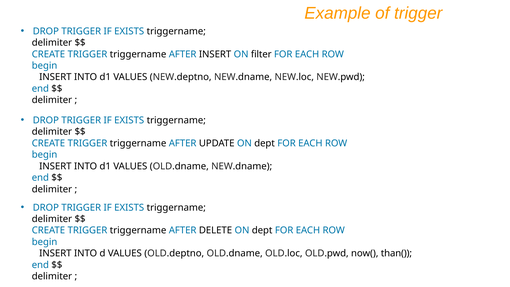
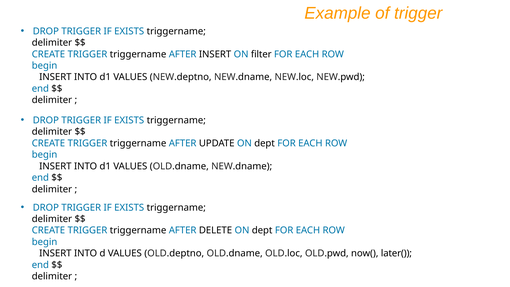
than(: than( -> later(
